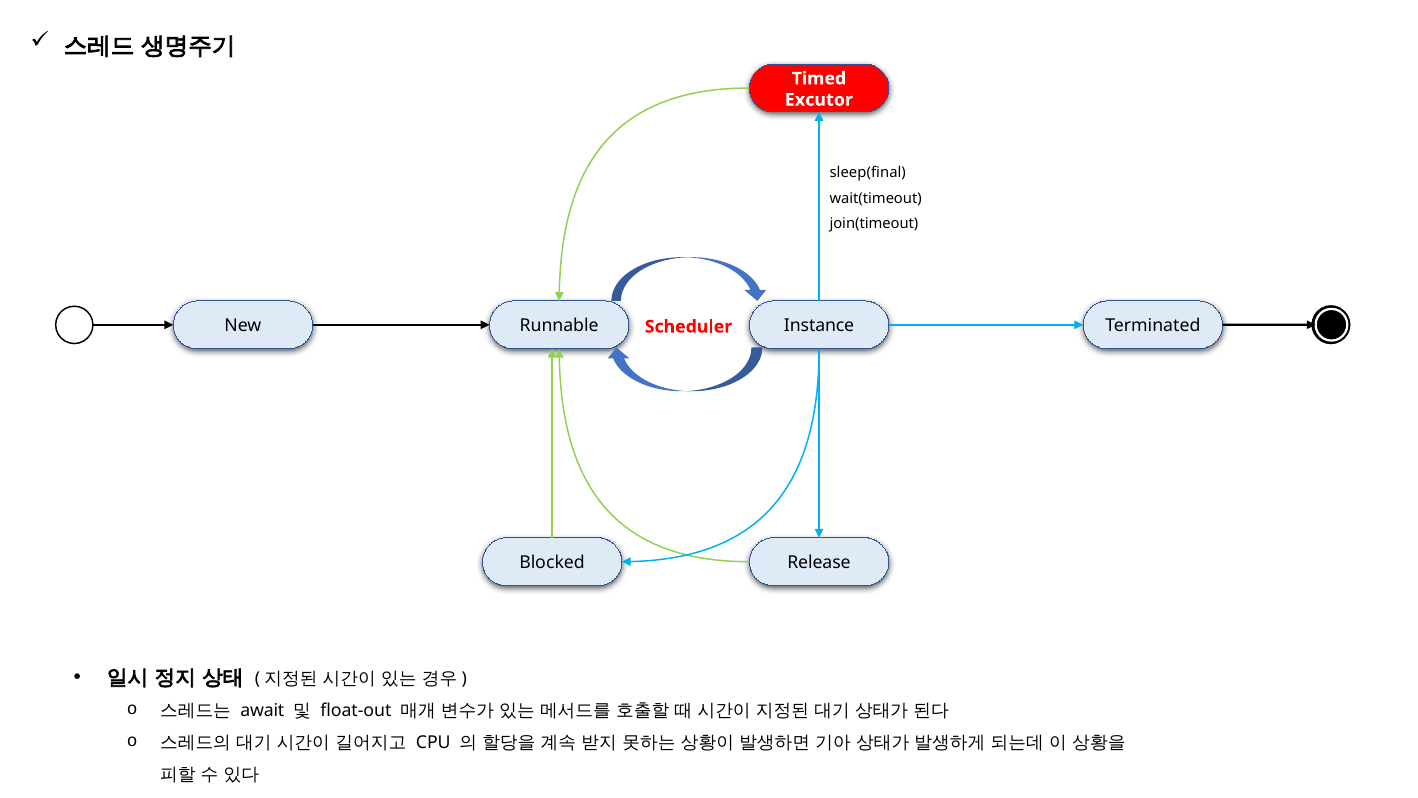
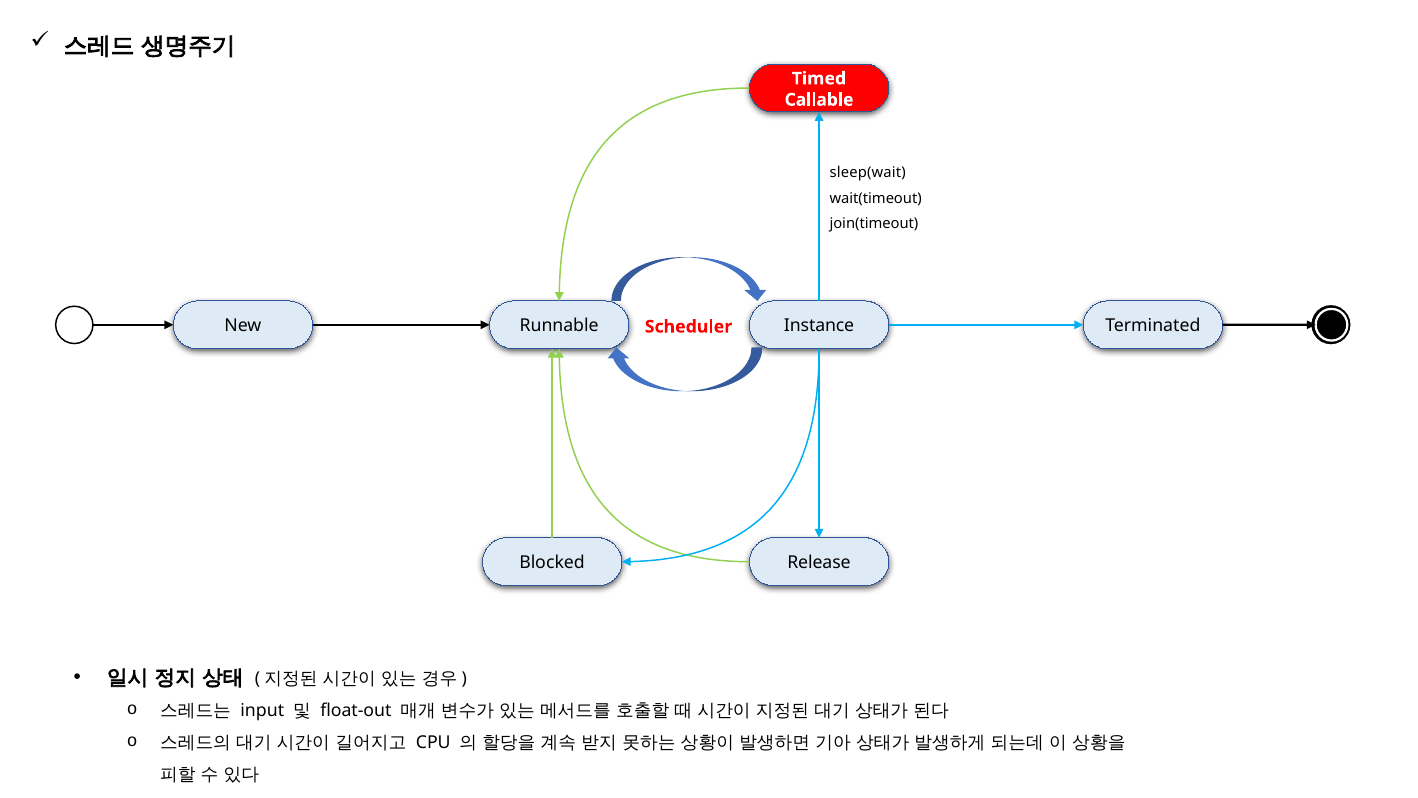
Excutor: Excutor -> Callable
sleep(final: sleep(final -> sleep(wait
await: await -> input
